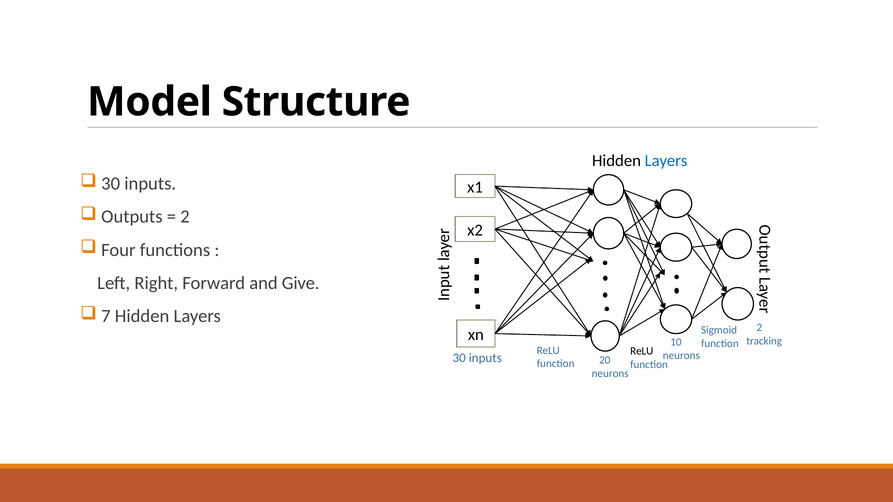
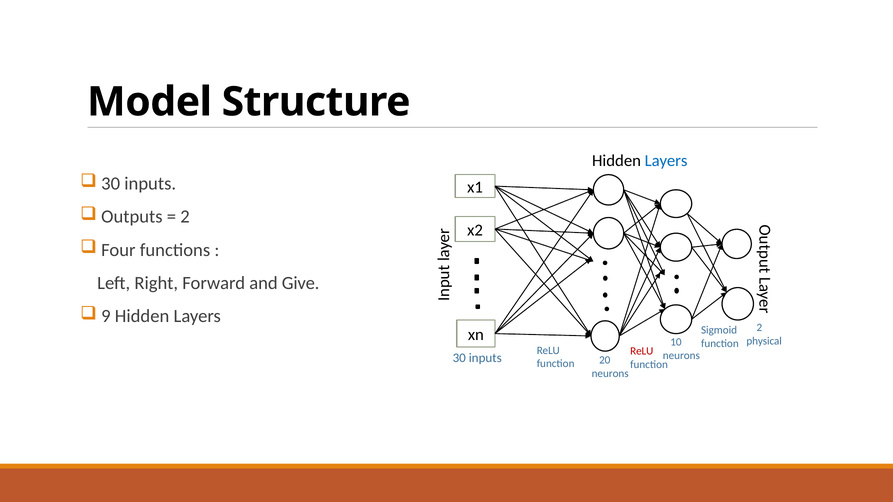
7: 7 -> 9
tracking: tracking -> physical
ReLU at (642, 351) colour: black -> red
